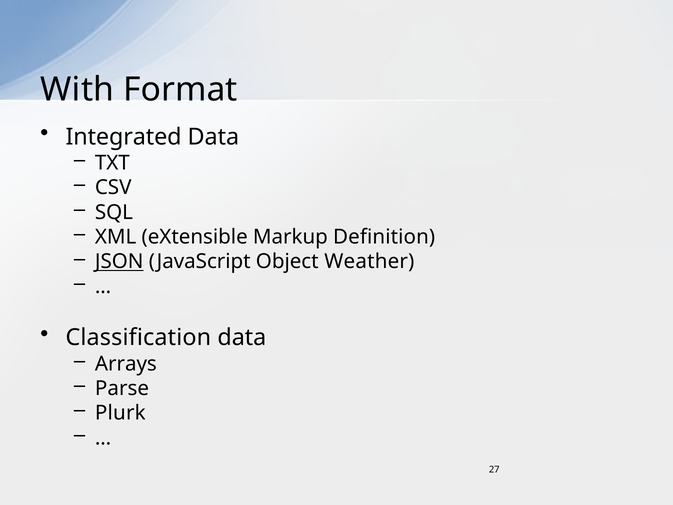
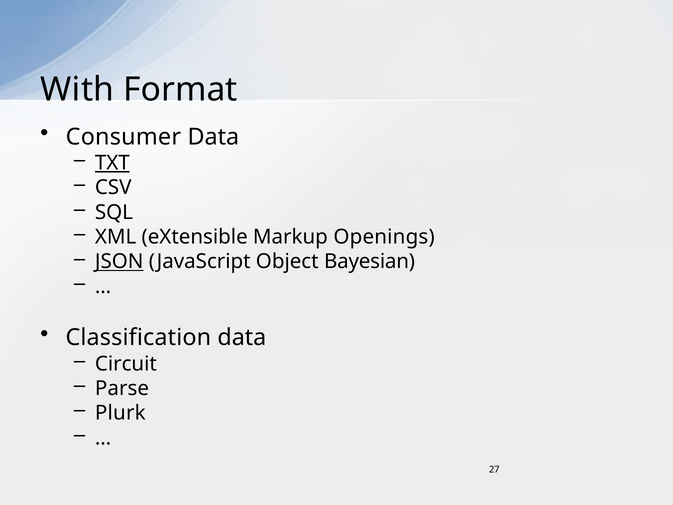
Integrated: Integrated -> Consumer
TXT underline: none -> present
Definition: Definition -> Openings
Weather: Weather -> Bayesian
Arrays: Arrays -> Circuit
